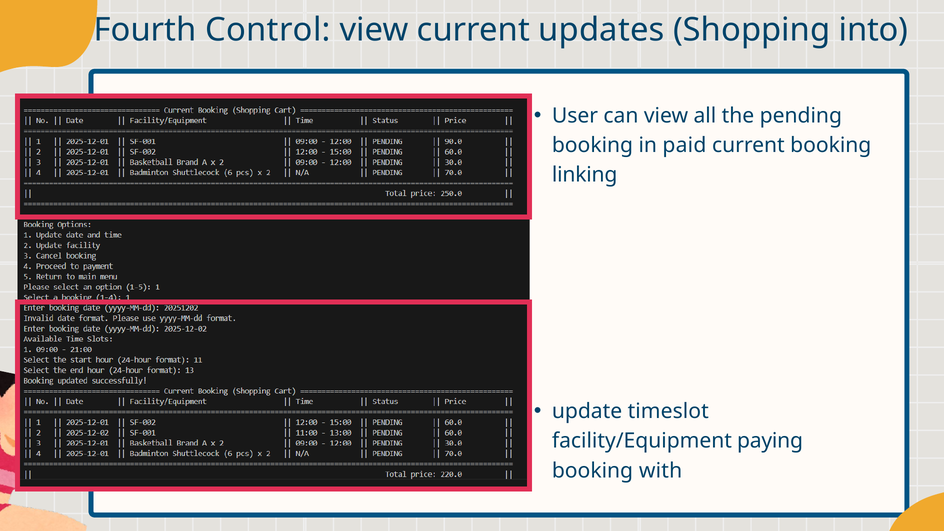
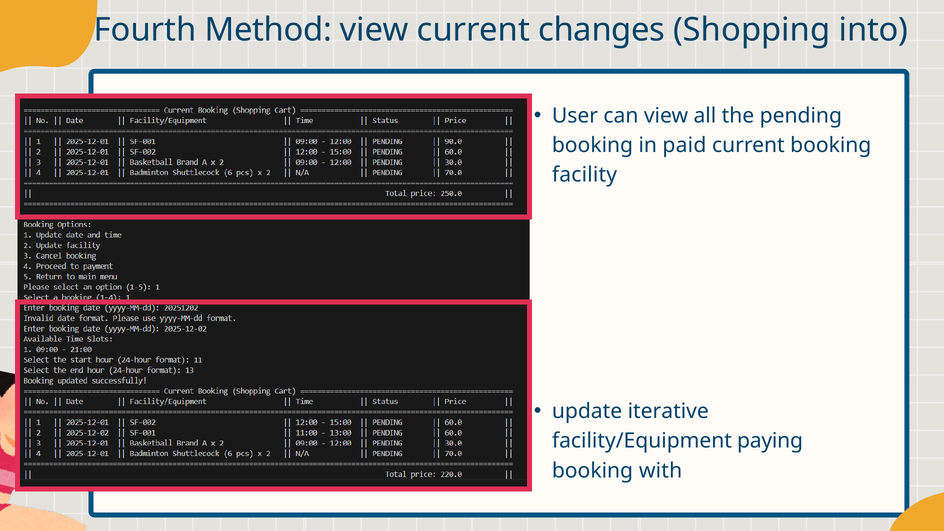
Control: Control -> Method
updates: updates -> changes
linking: linking -> facility
timeslot: timeslot -> iterative
